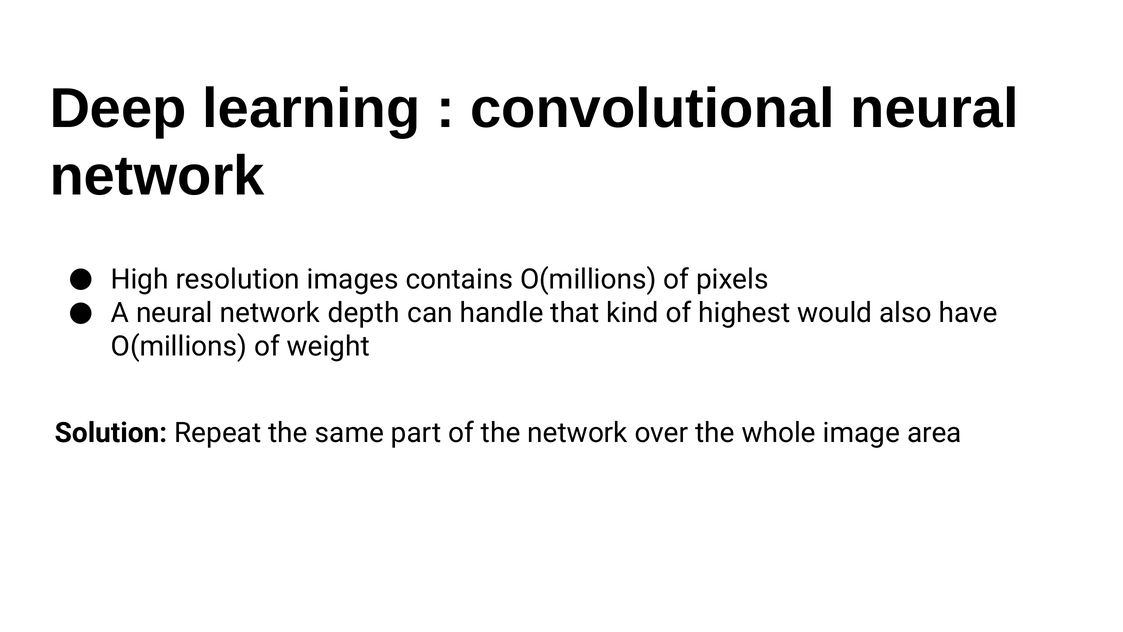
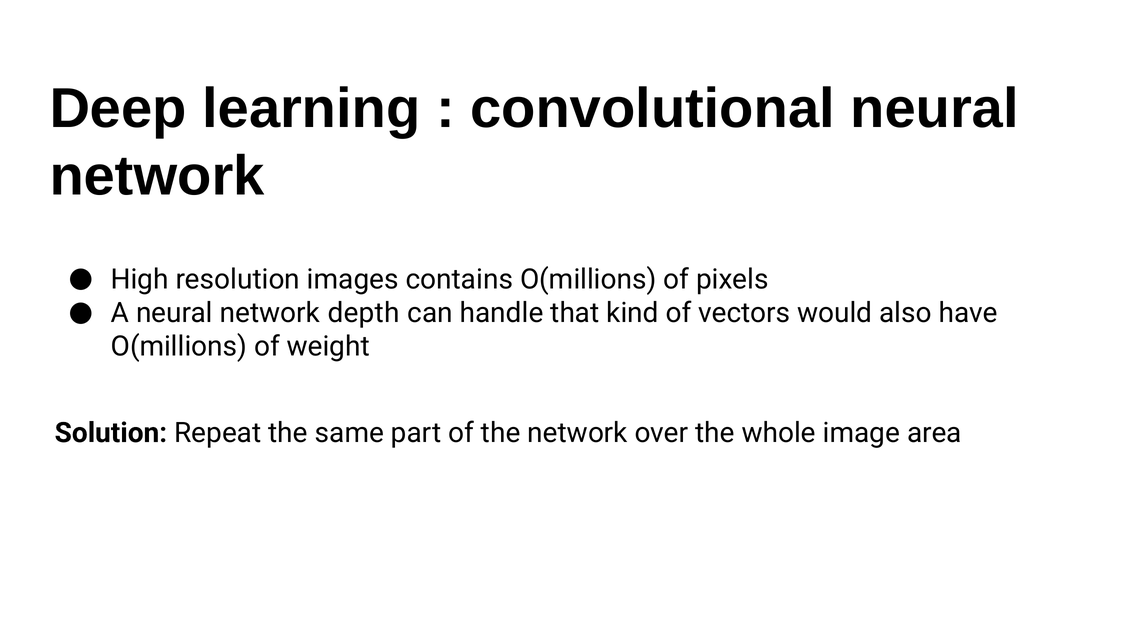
highest: highest -> vectors
